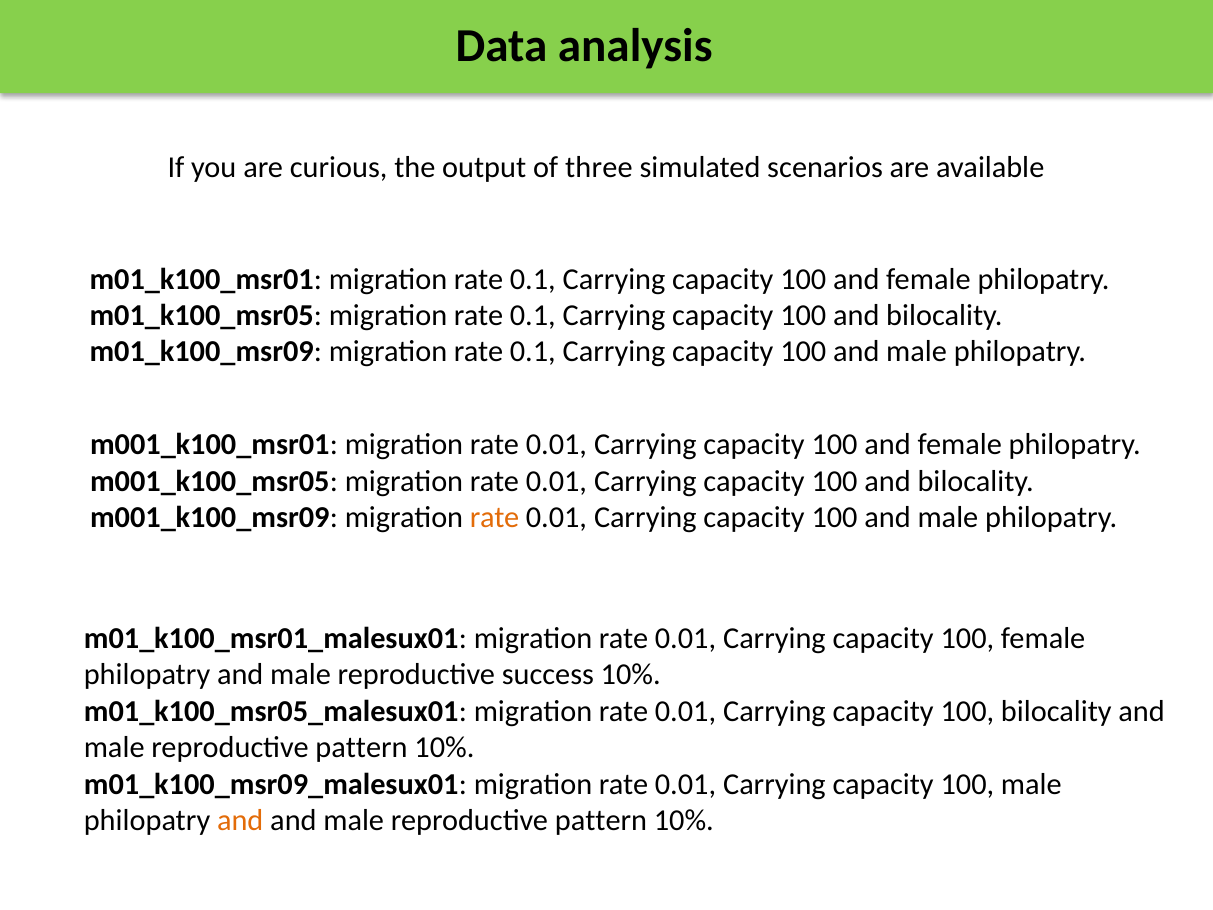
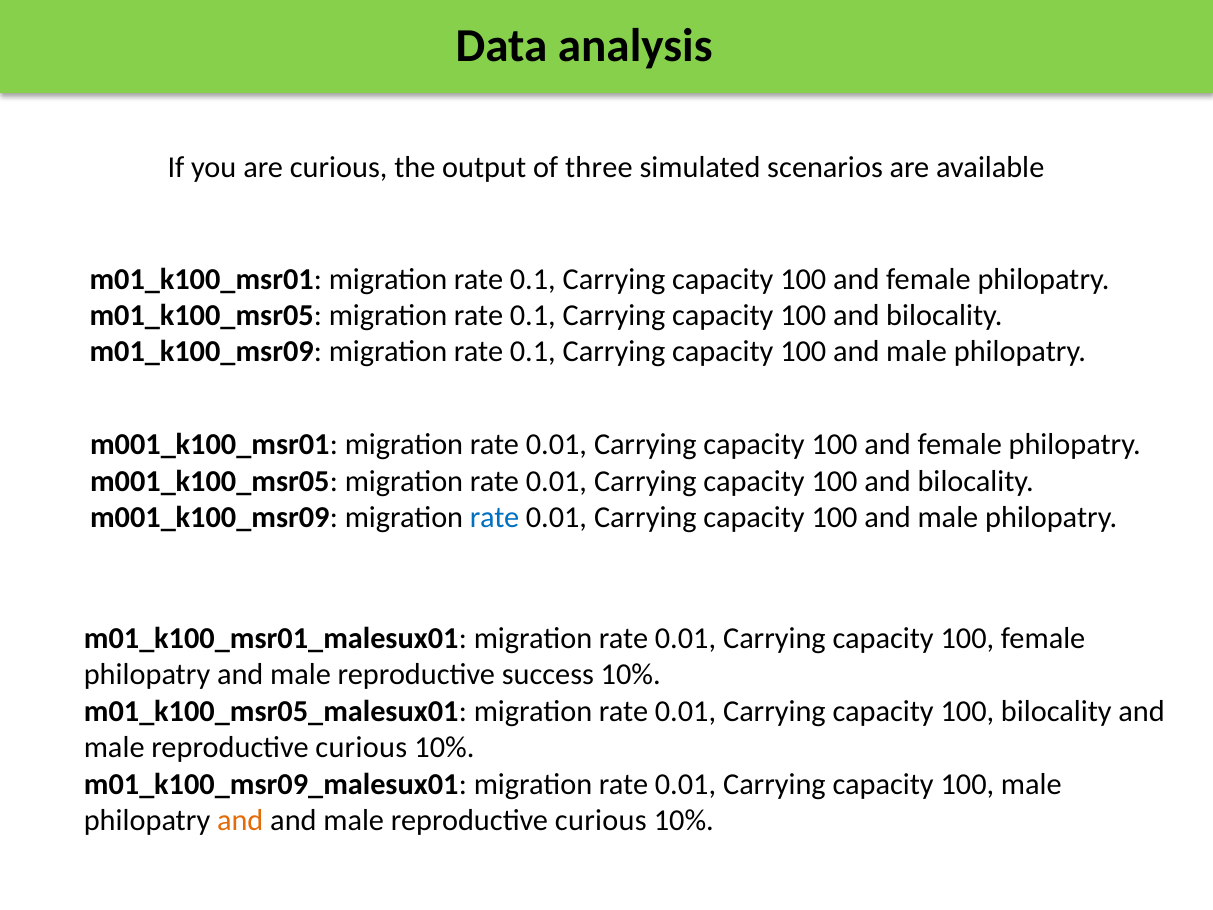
rate at (495, 517) colour: orange -> blue
pattern at (361, 748): pattern -> curious
pattern at (601, 820): pattern -> curious
